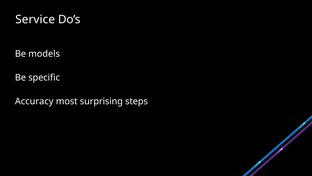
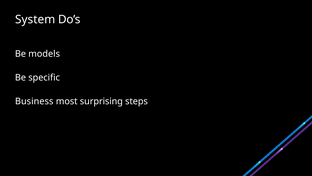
Service: Service -> System
Accuracy: Accuracy -> Business
